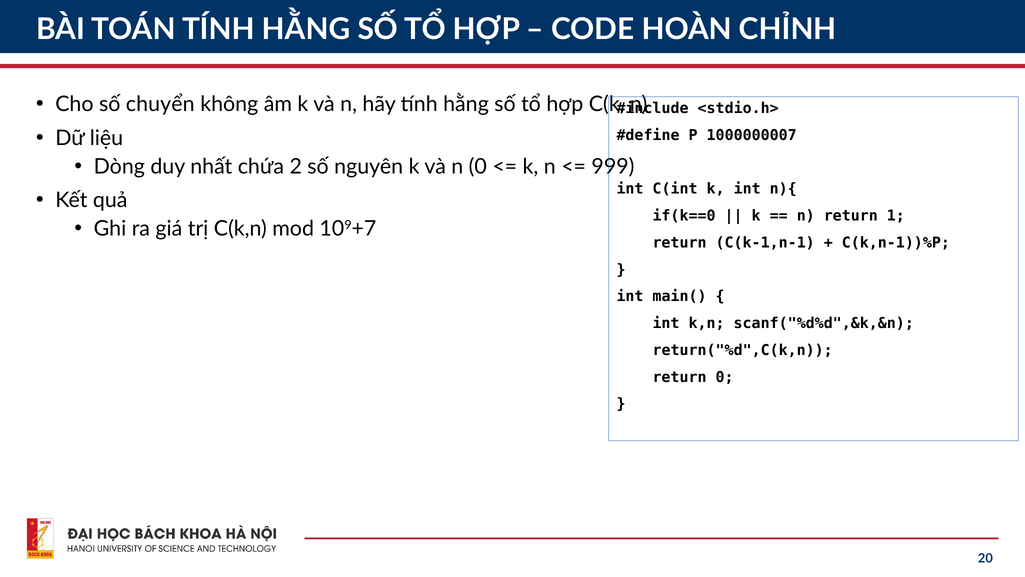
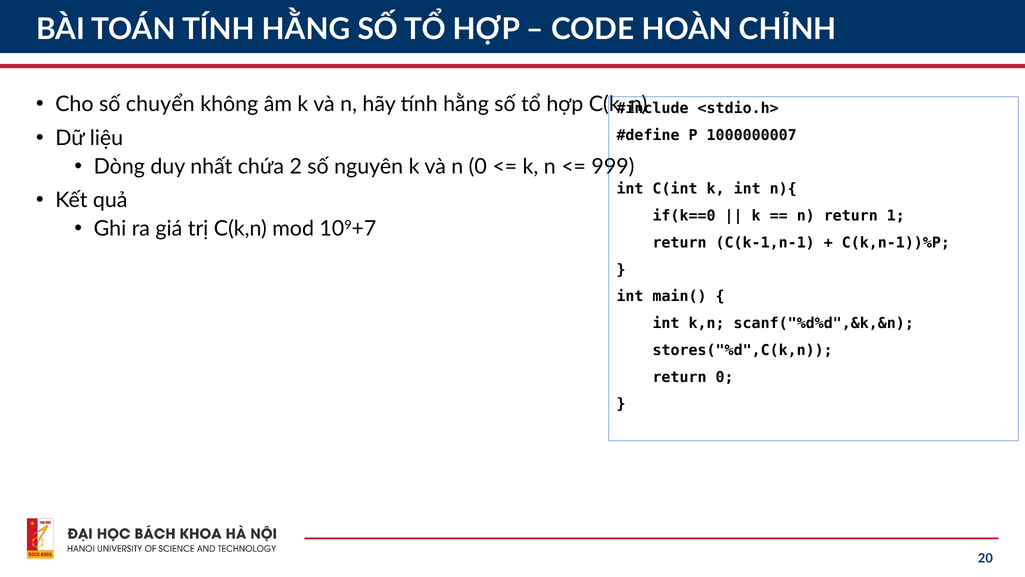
return("%d",C(k,n: return("%d",C(k,n -> stores("%d",C(k,n
